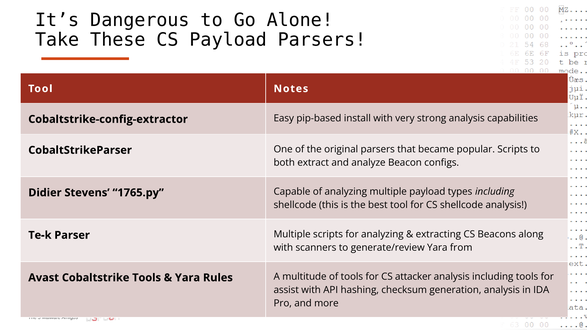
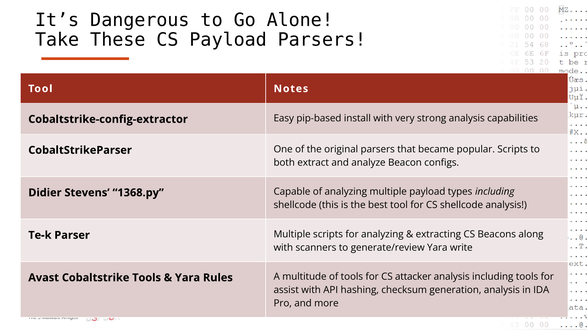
1765.py: 1765.py -> 1368.py
from: from -> write
